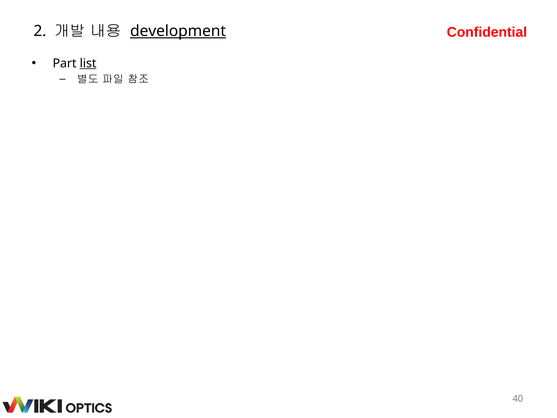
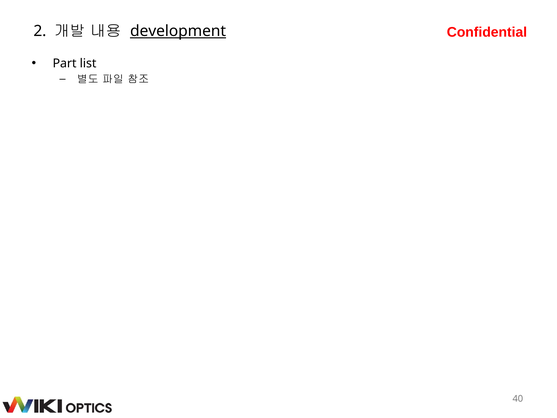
list underline: present -> none
